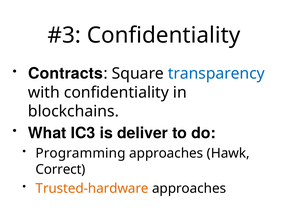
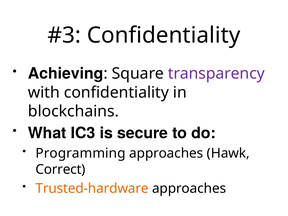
Contracts: Contracts -> Achieving
transparency colour: blue -> purple
deliver: deliver -> secure
